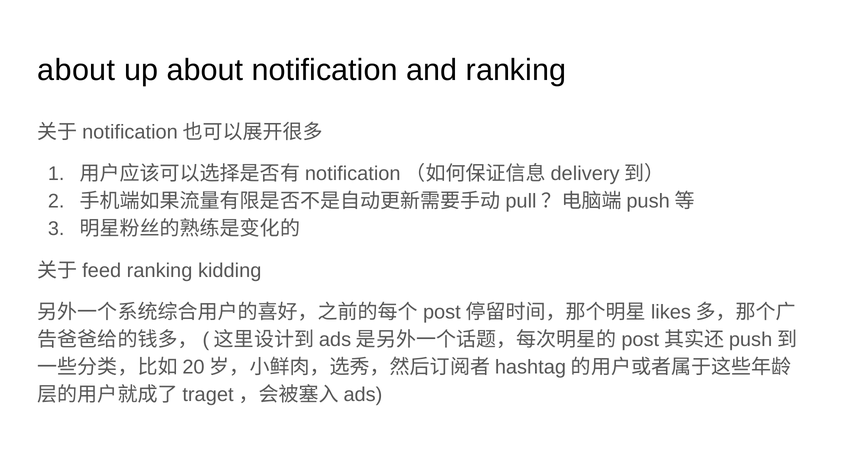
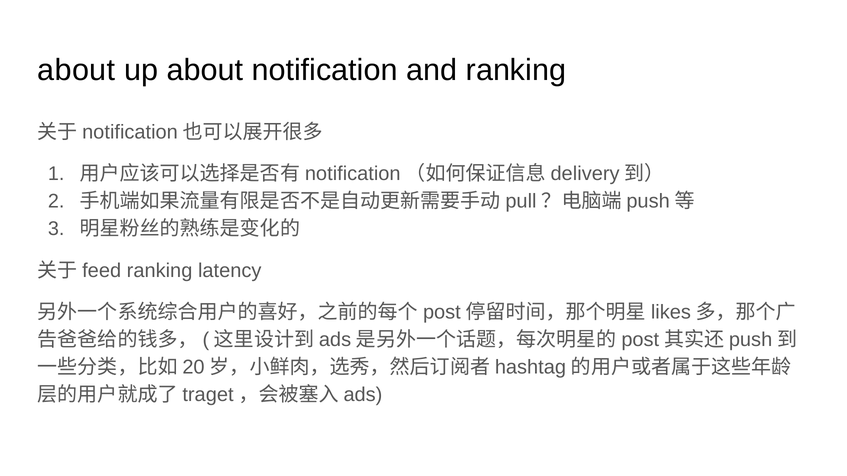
kidding: kidding -> latency
